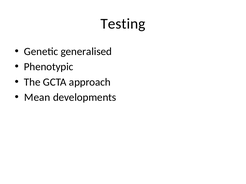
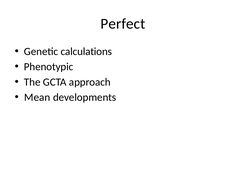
Testing: Testing -> Perfect
generalised: generalised -> calculations
